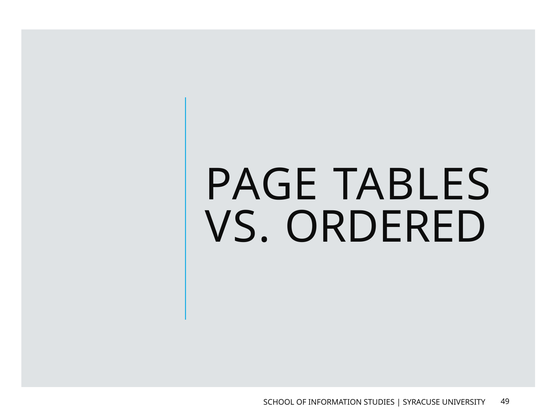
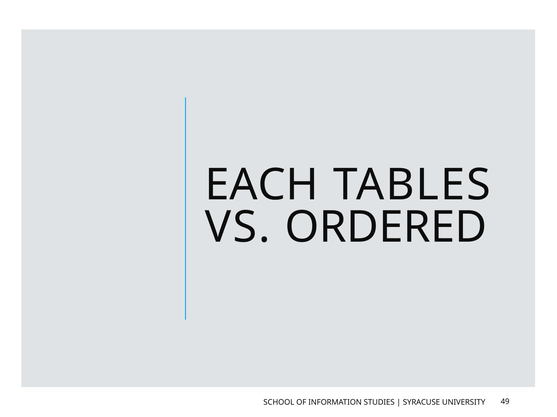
PAGE: PAGE -> EACH
